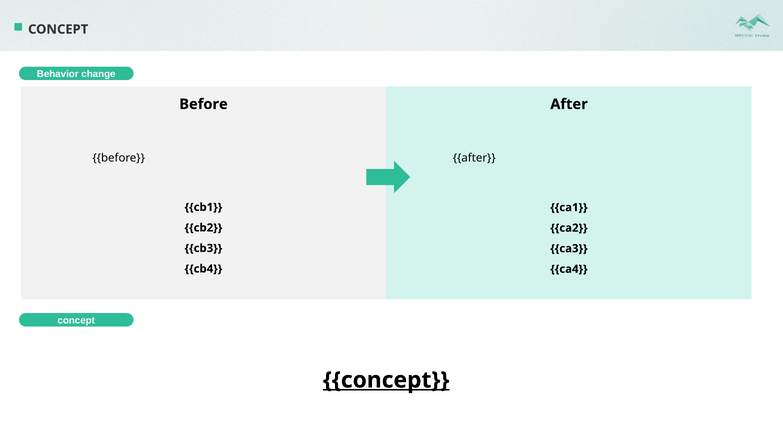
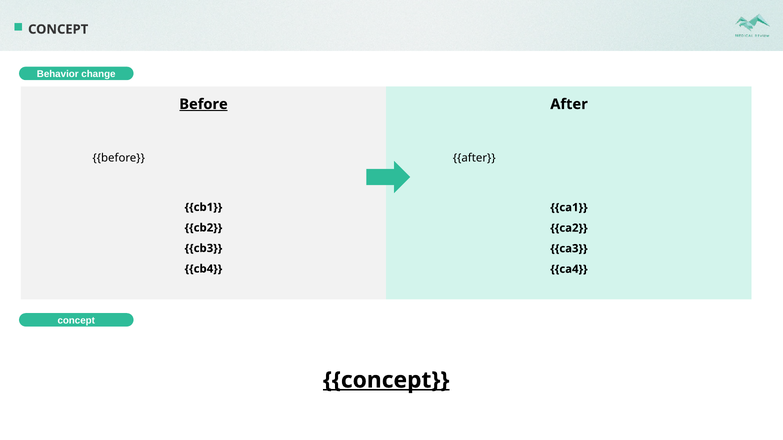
Before at (204, 104) underline: none -> present
